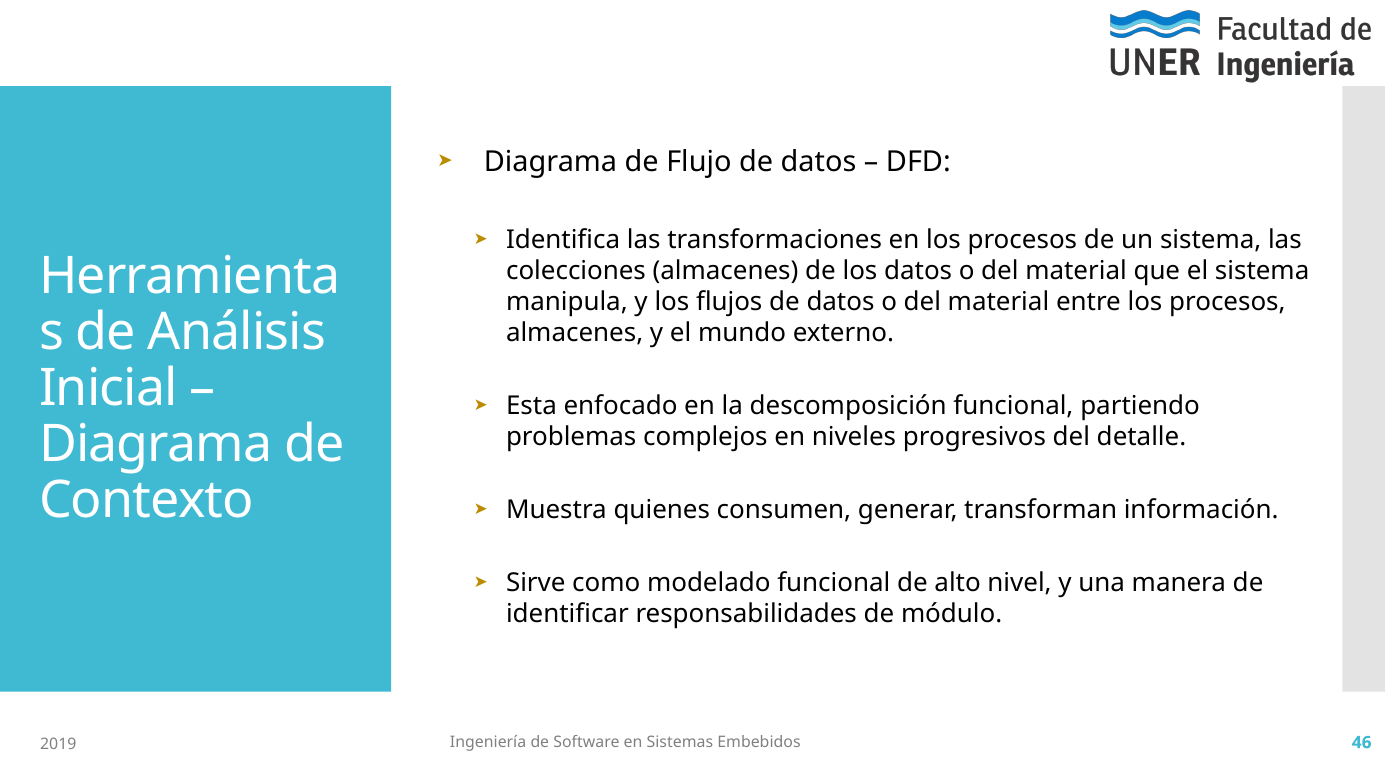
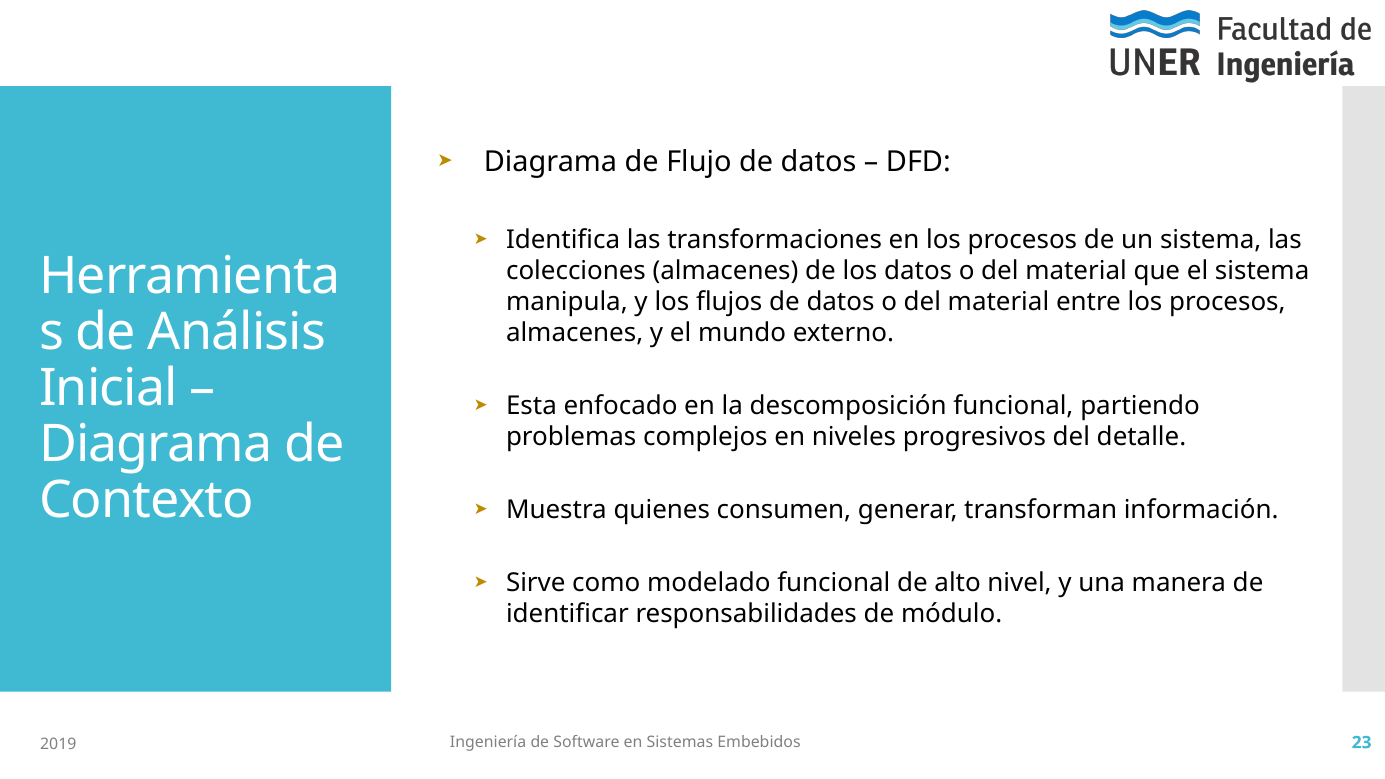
46: 46 -> 23
